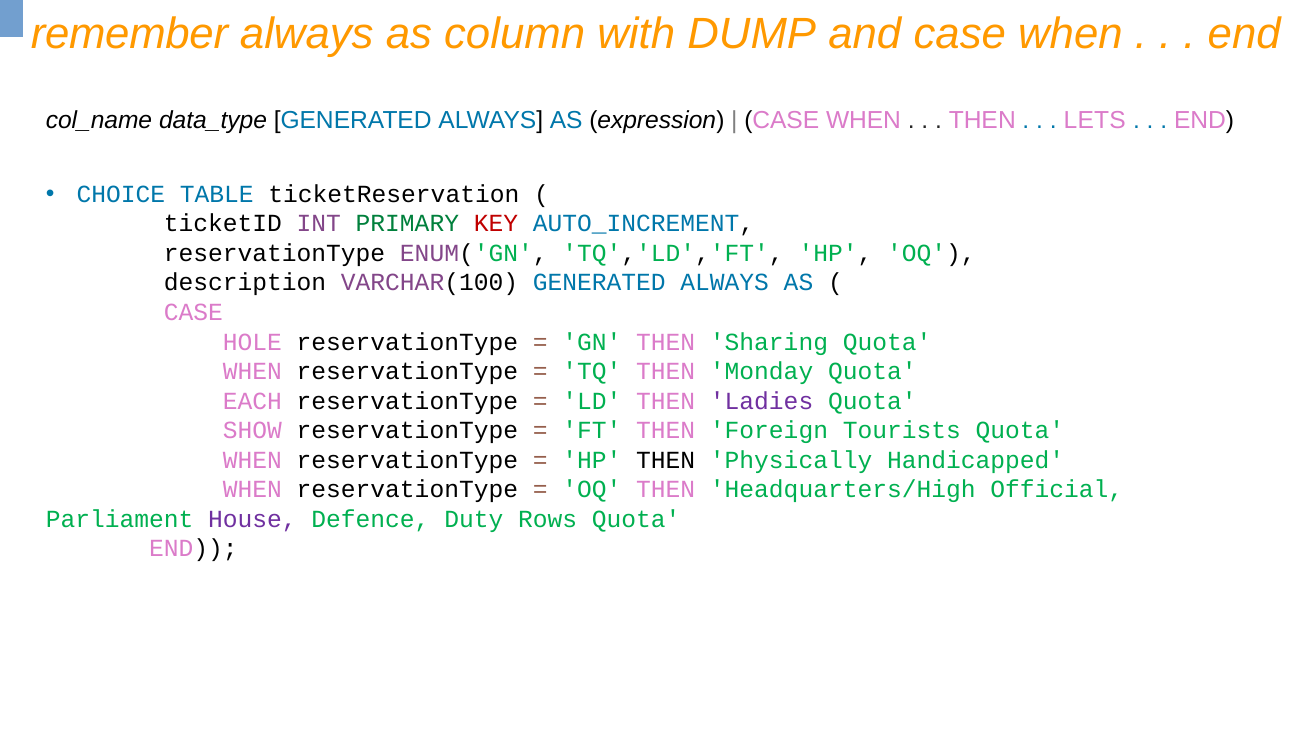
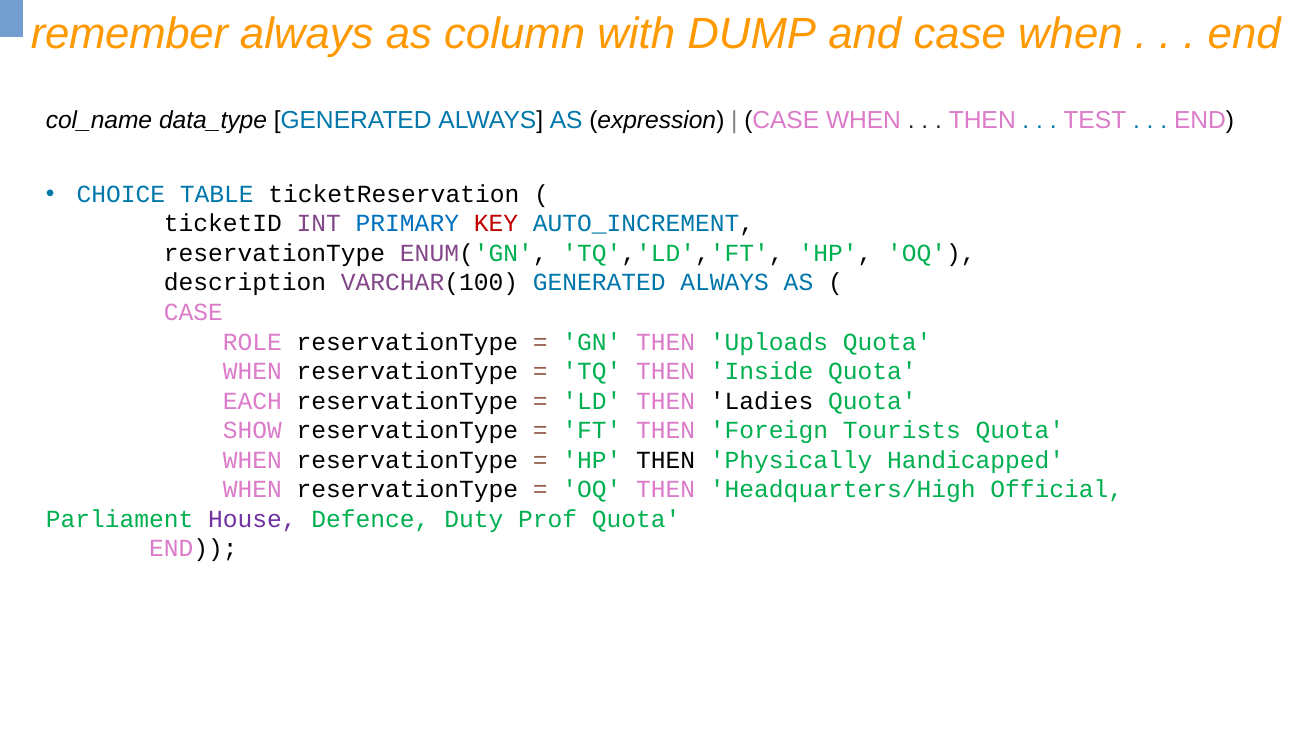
LETS: LETS -> TEST
PRIMARY colour: green -> blue
HOLE: HOLE -> ROLE
Sharing: Sharing -> Uploads
Monday: Monday -> Inside
Ladies colour: purple -> black
Rows: Rows -> Prof
